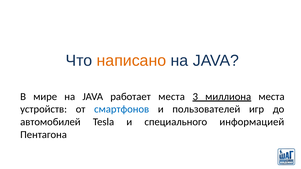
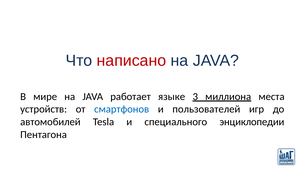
написано colour: orange -> red
работает места: места -> языке
информацией: информацией -> энциклопедии
